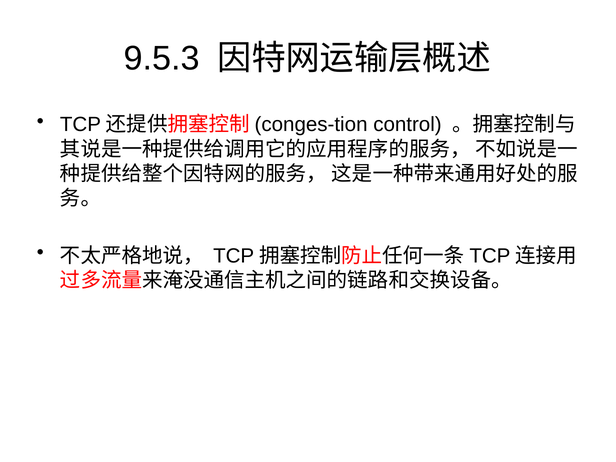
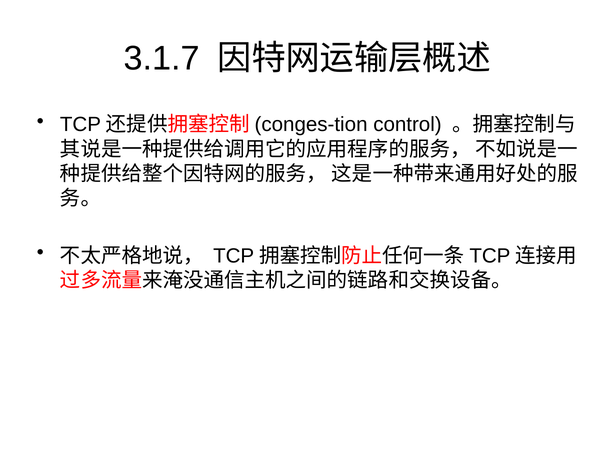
9.5.3: 9.5.3 -> 3.1.7
